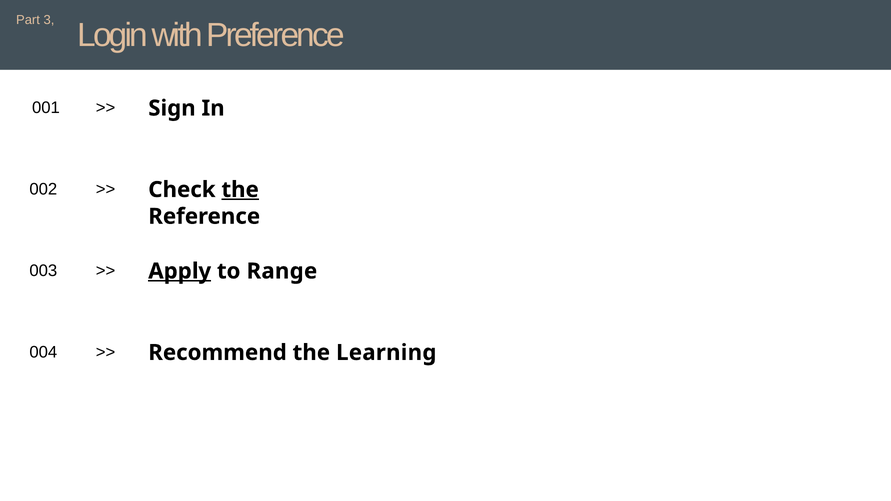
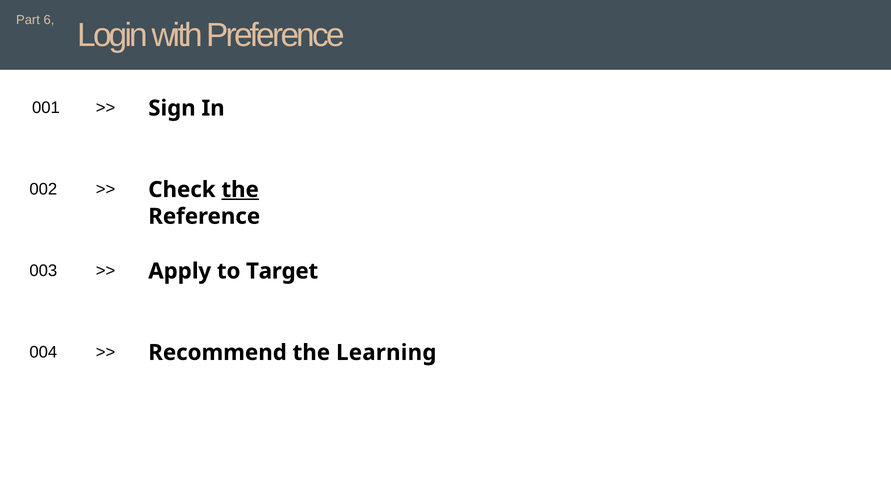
3: 3 -> 6
Apply underline: present -> none
Range: Range -> Target
